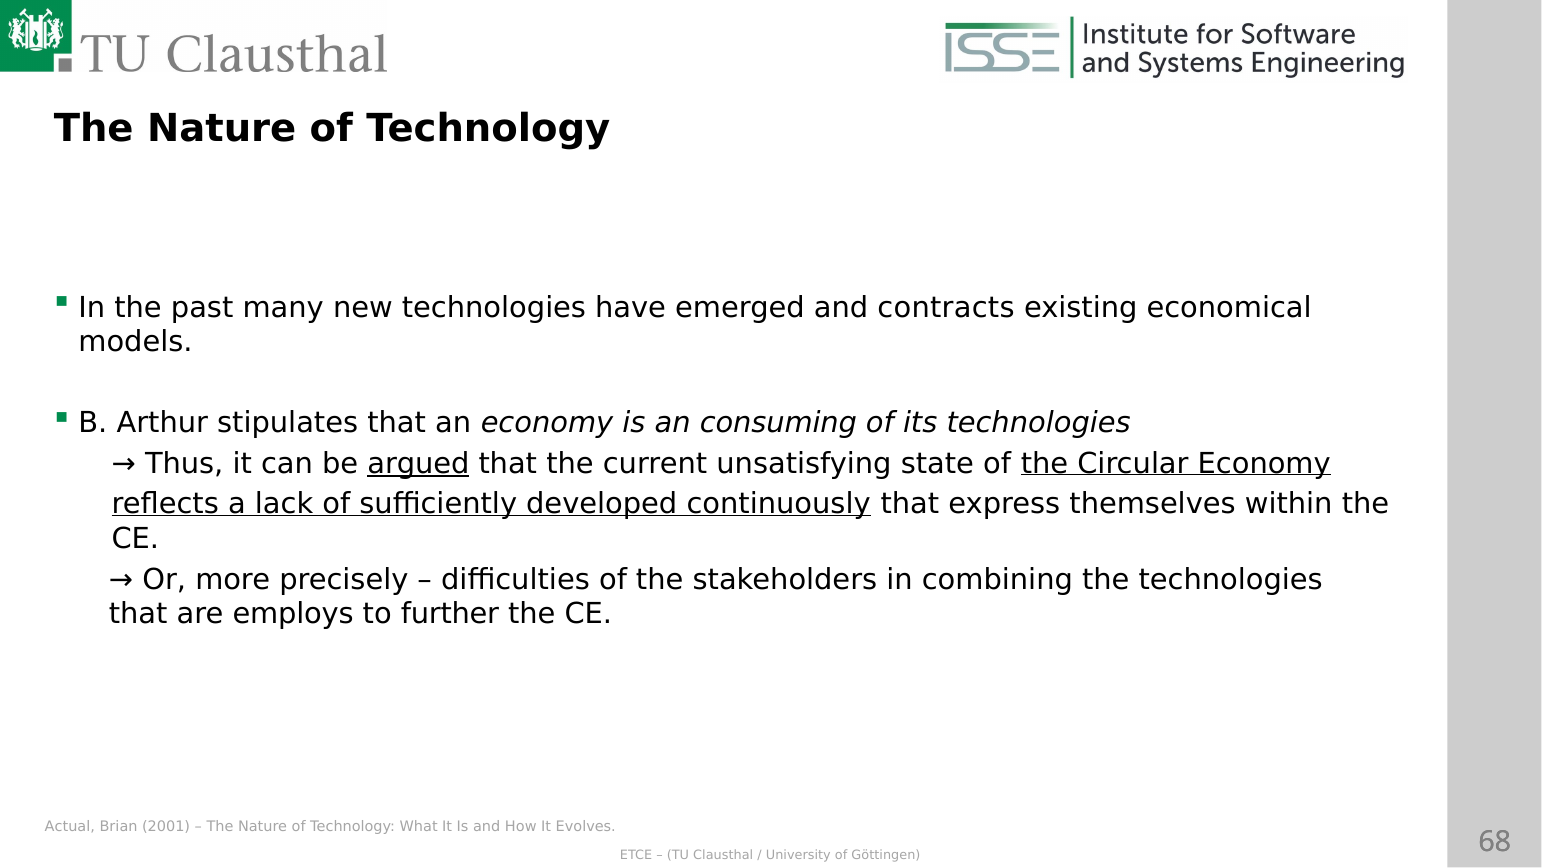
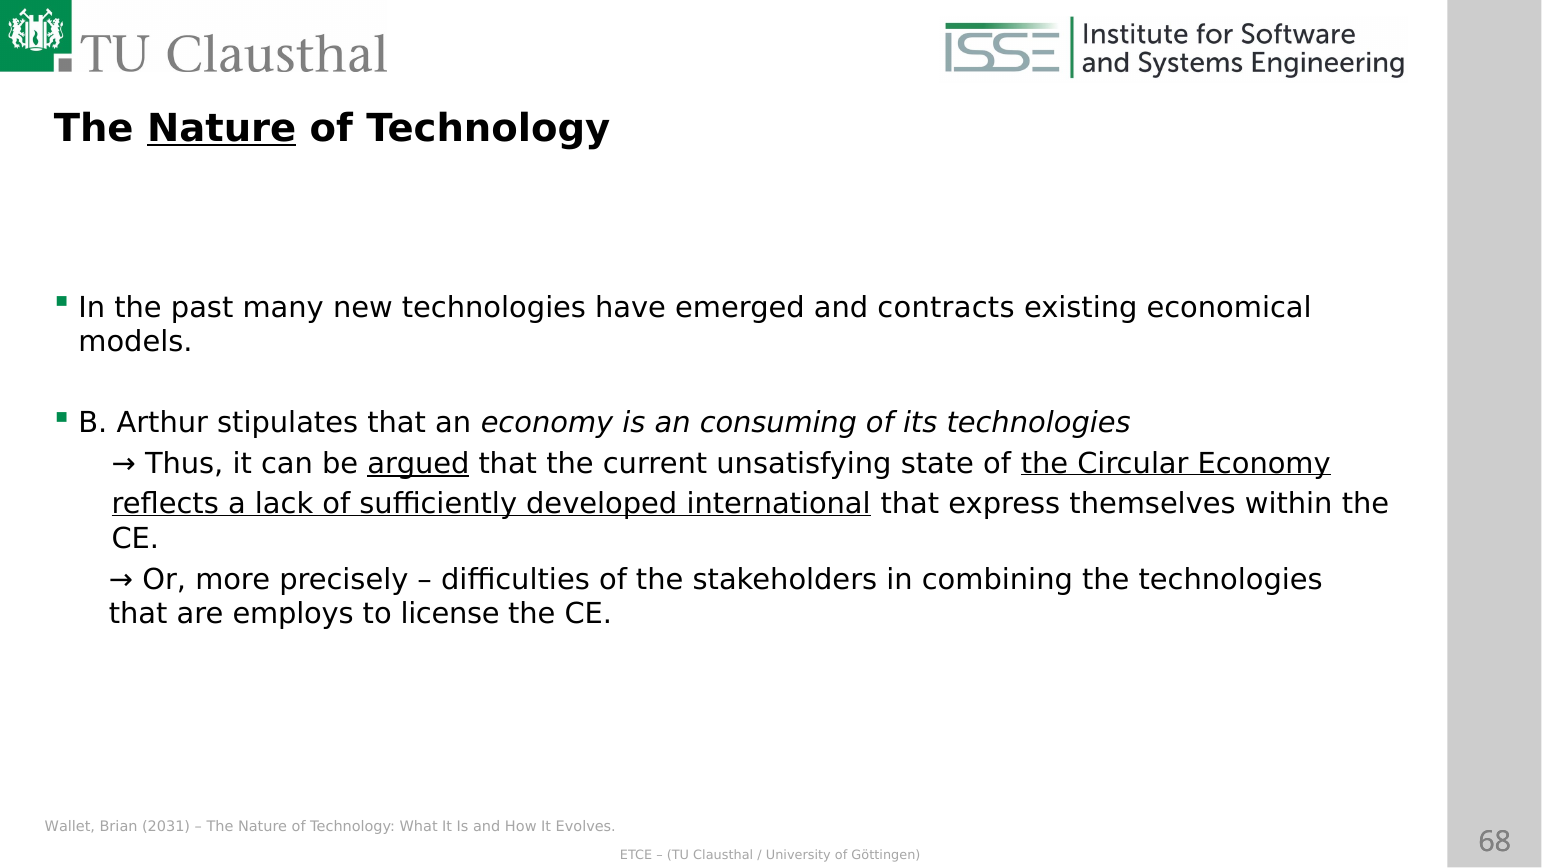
Nature at (222, 128) underline: none -> present
continuously: continuously -> international
further: further -> license
Actual: Actual -> Wallet
2001: 2001 -> 2031
